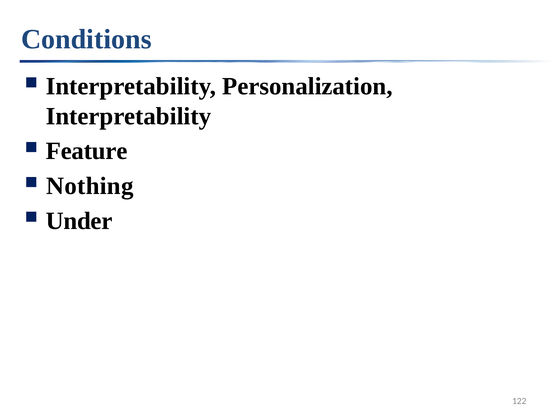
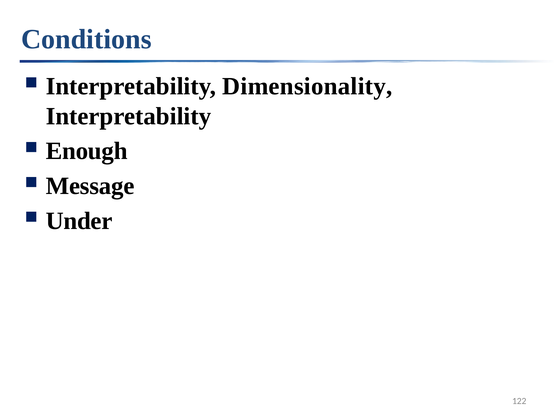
Personalization: Personalization -> Dimensionality
Feature: Feature -> Enough
Nothing: Nothing -> Message
